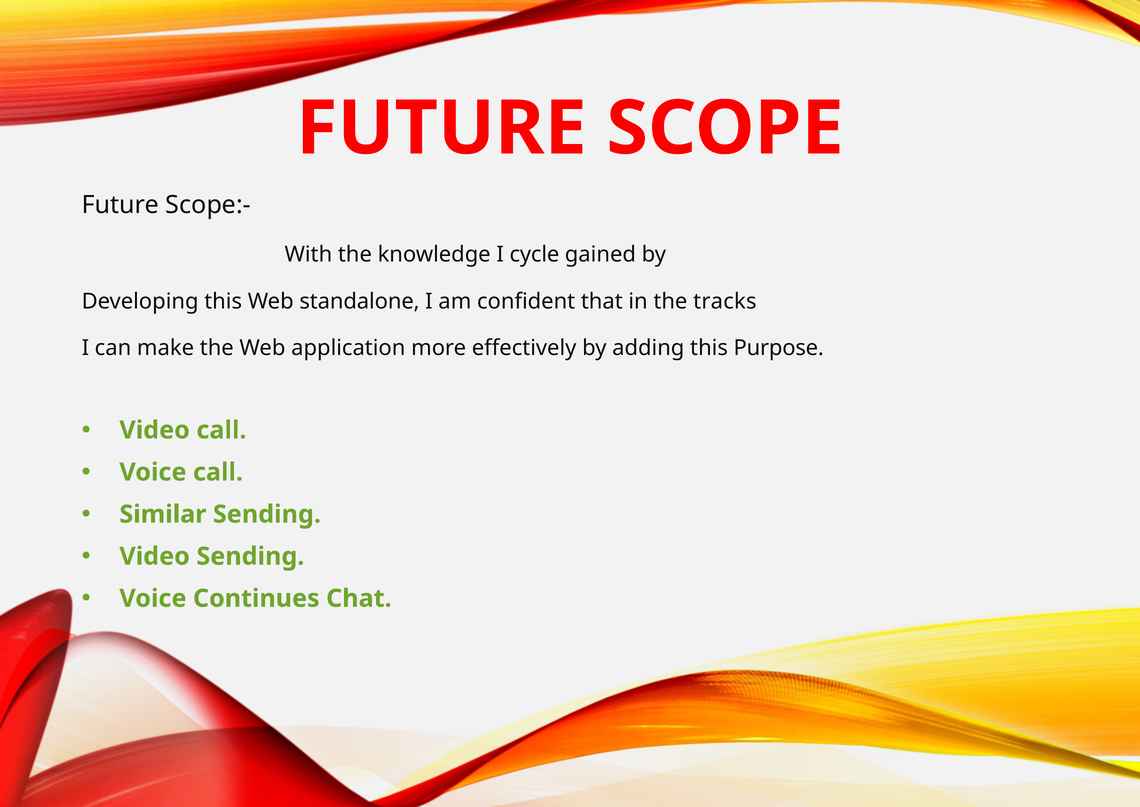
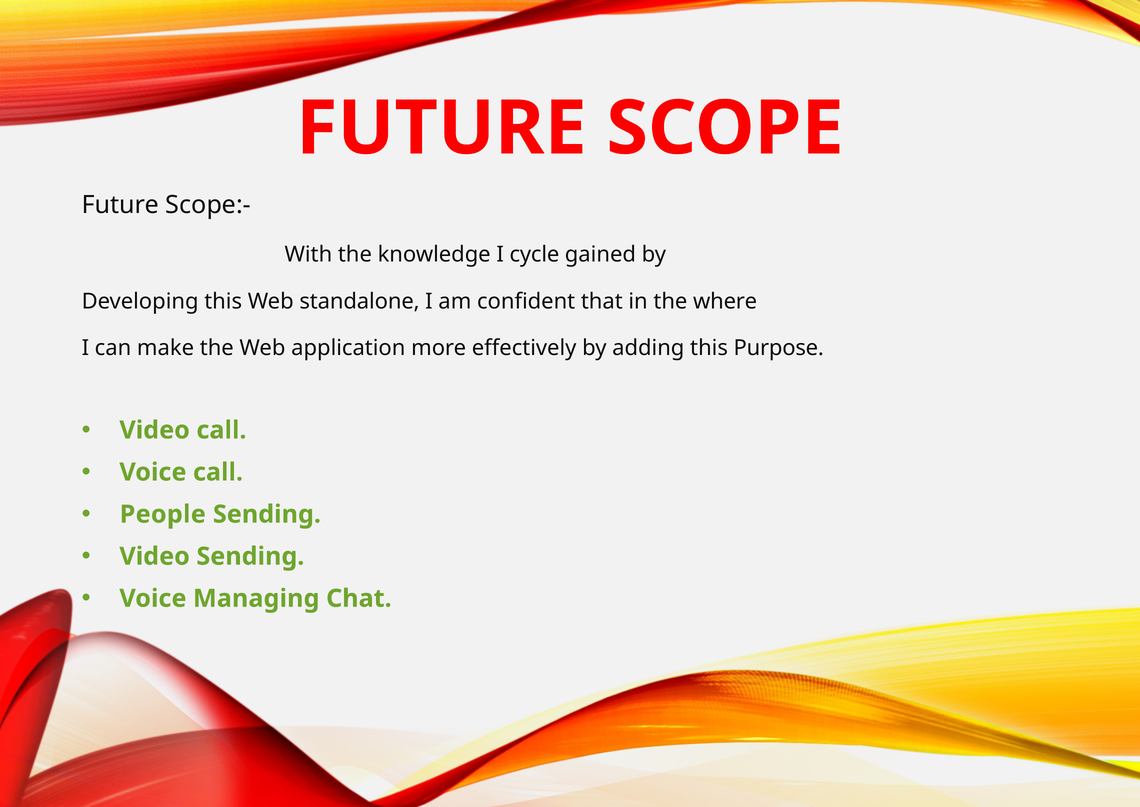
tracks: tracks -> where
Similar: Similar -> People
Continues: Continues -> Managing
